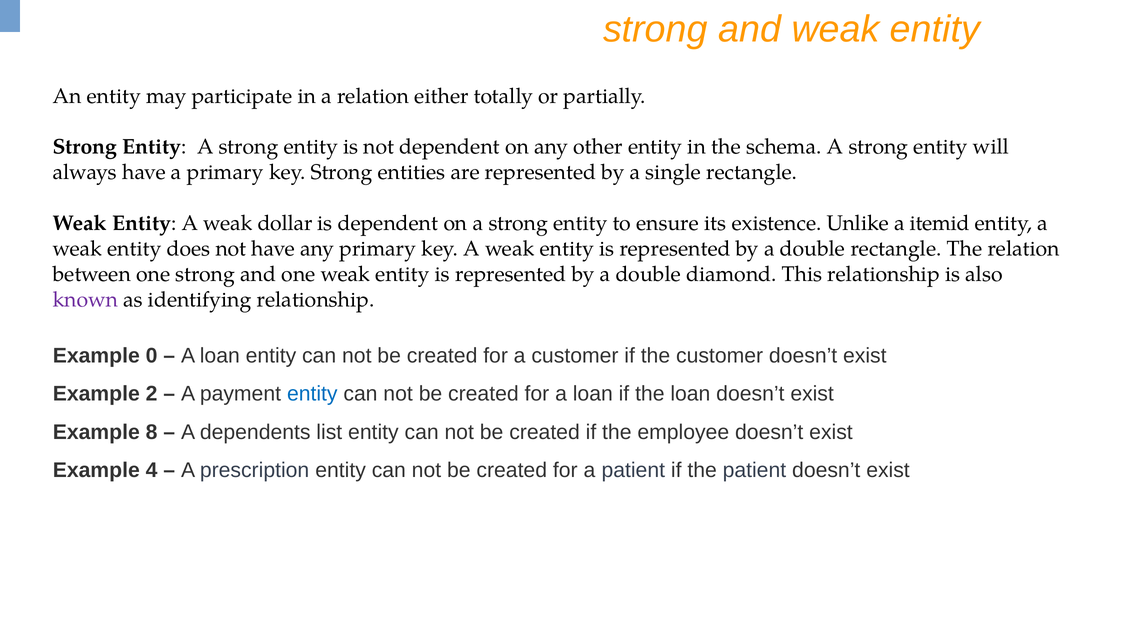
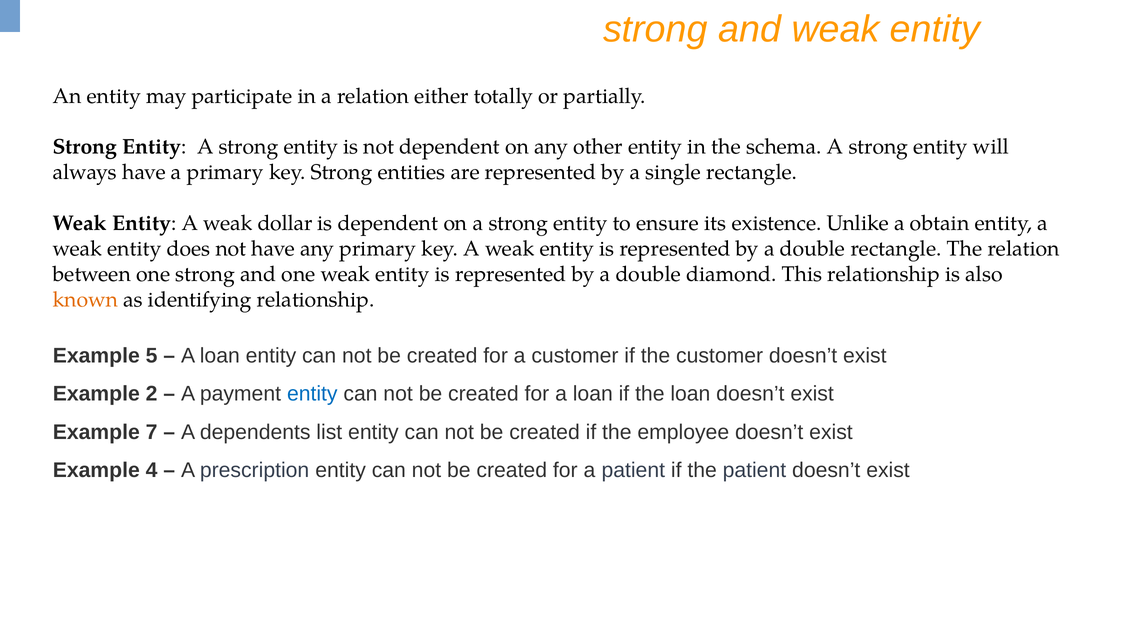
itemid: itemid -> obtain
known colour: purple -> orange
0: 0 -> 5
8: 8 -> 7
